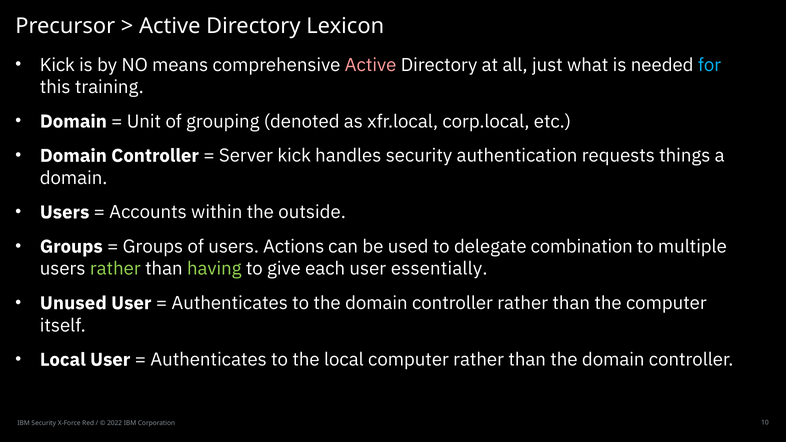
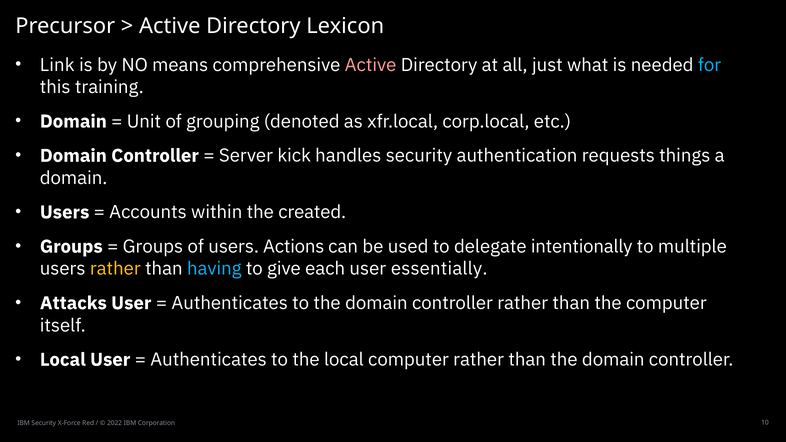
Kick at (57, 65): Kick -> Link
outside: outside -> created
combination: combination -> intentionally
rather at (115, 269) colour: light green -> yellow
having colour: light green -> light blue
Unused: Unused -> Attacks
